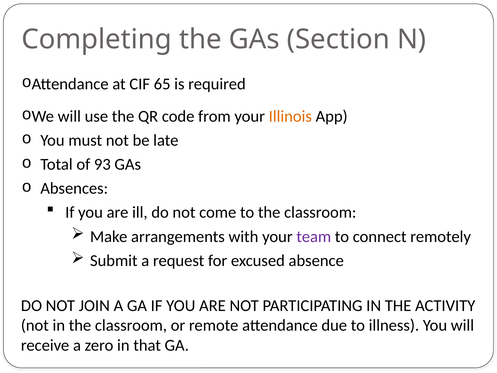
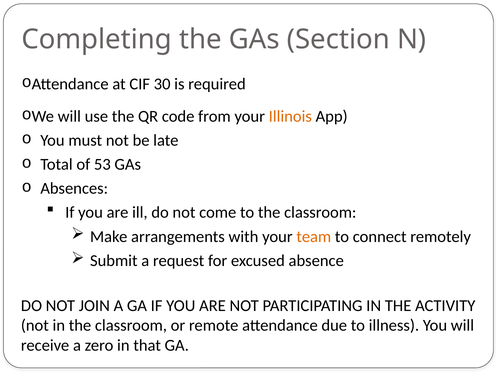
65: 65 -> 30
93: 93 -> 53
team colour: purple -> orange
